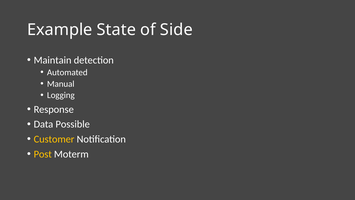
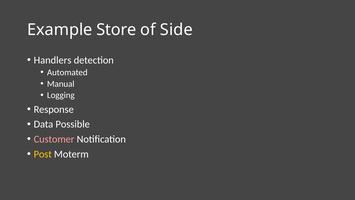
State: State -> Store
Maintain: Maintain -> Handlers
Customer colour: yellow -> pink
